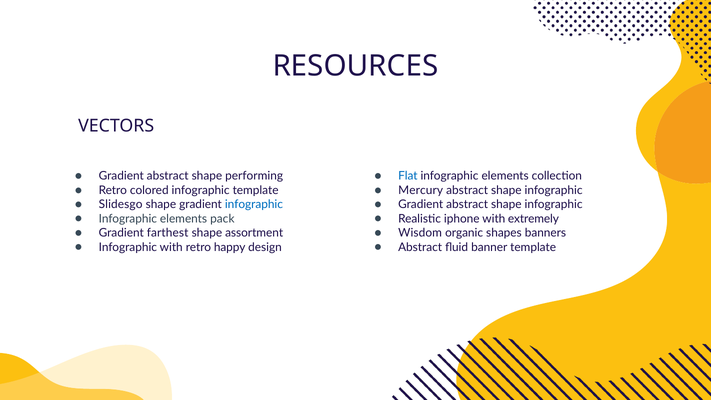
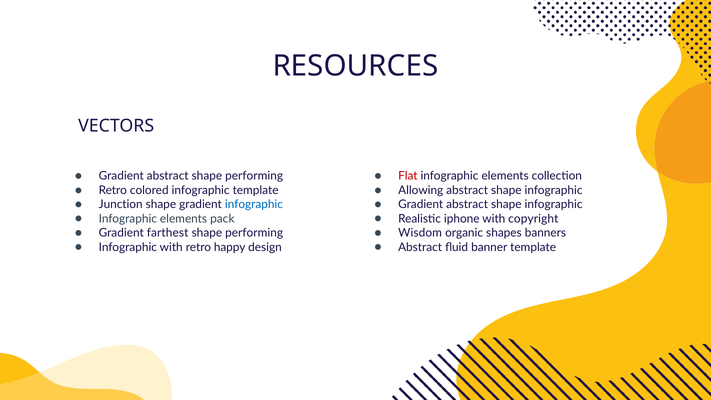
Flat colour: blue -> red
Mercury: Mercury -> Allowing
Slidesgo: Slidesgo -> Junction
extremely: extremely -> copyright
assortment at (254, 233): assortment -> performing
